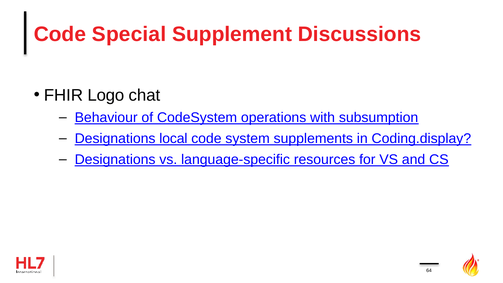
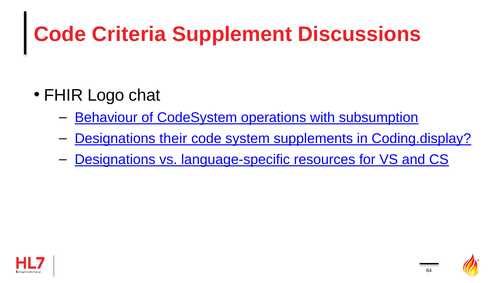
Special: Special -> Criteria
local: local -> their
